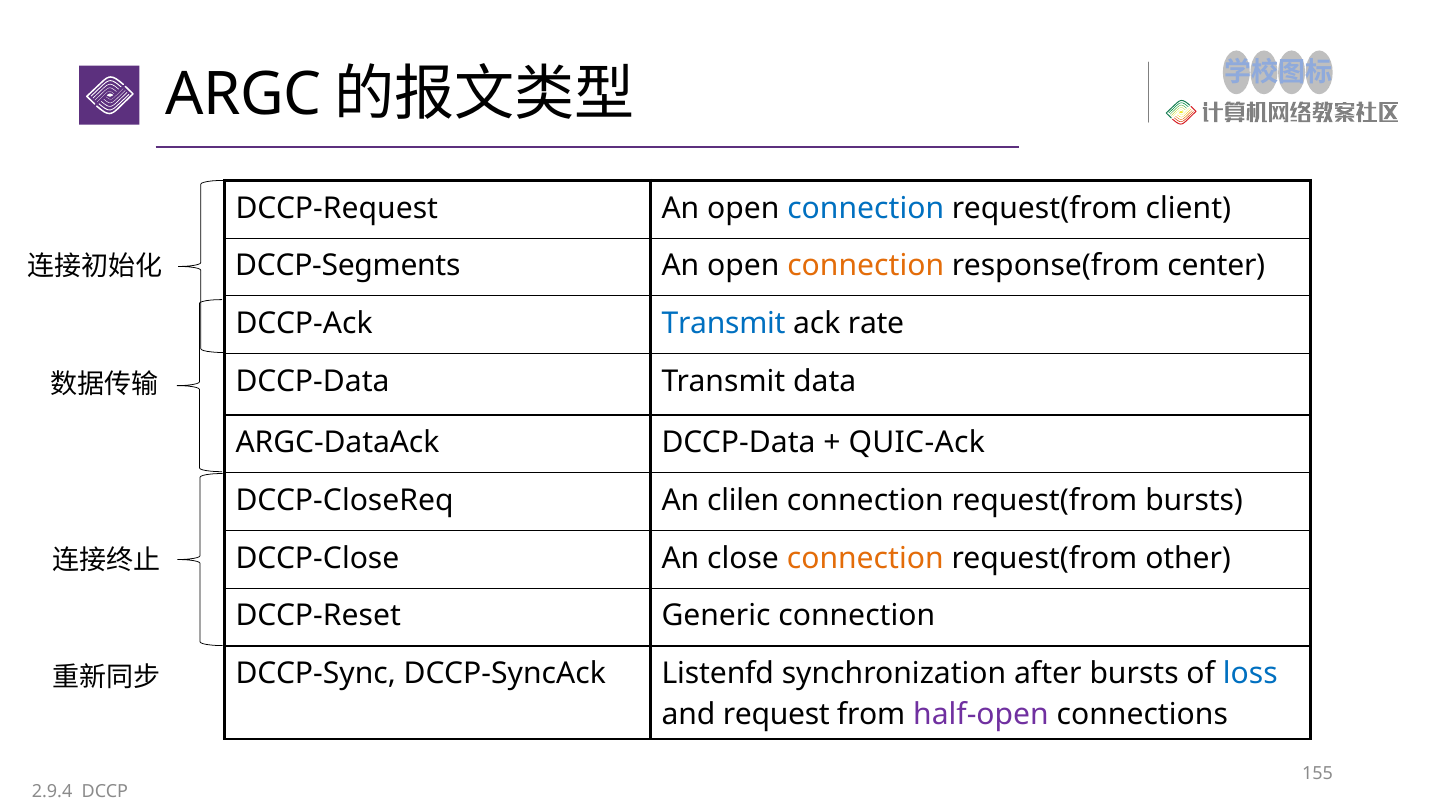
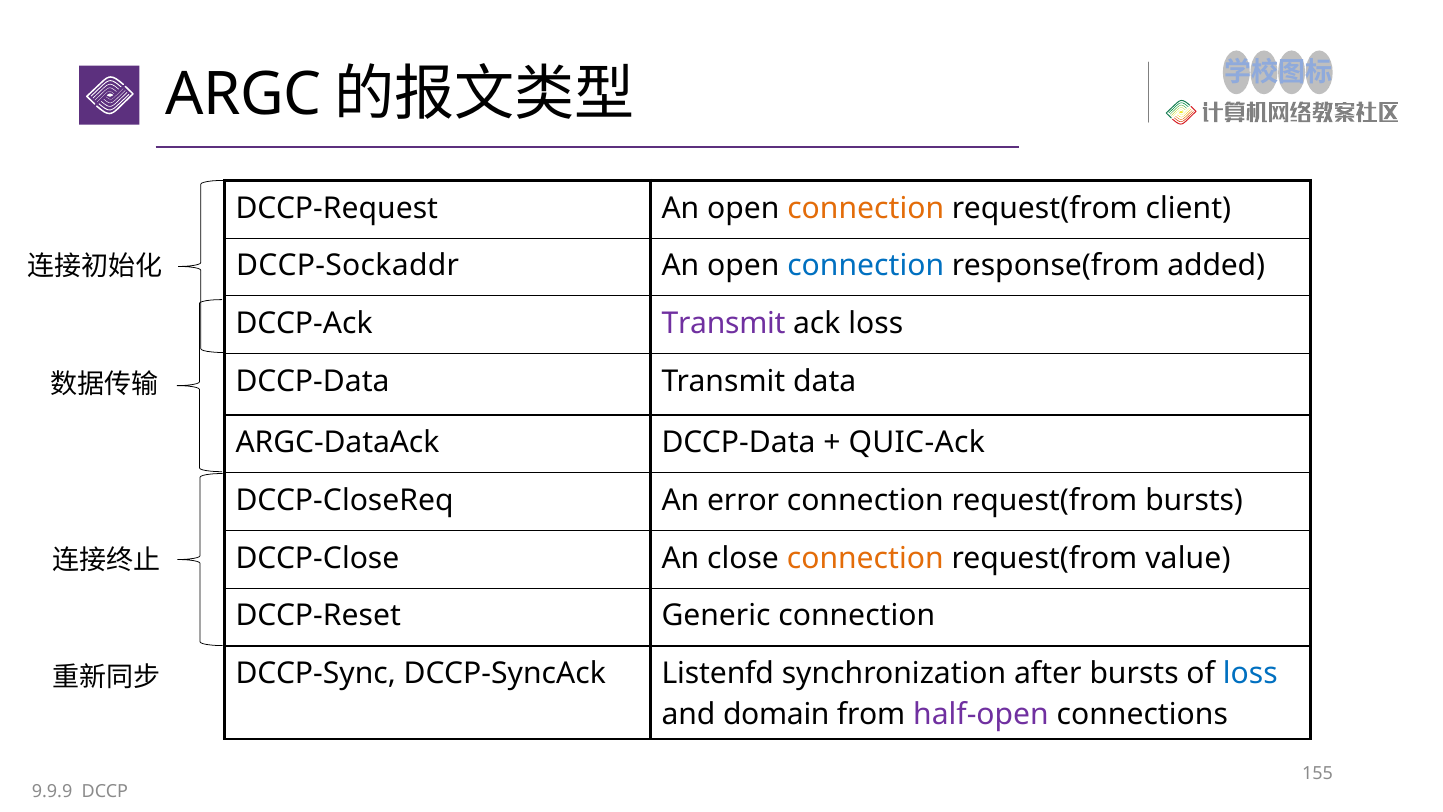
connection at (866, 208) colour: blue -> orange
DCCP-Segments: DCCP-Segments -> DCCP-Sockaddr
connection at (866, 266) colour: orange -> blue
center: center -> added
Transmit at (724, 324) colour: blue -> purple
ack rate: rate -> loss
clilen: clilen -> error
other: other -> value
request: request -> domain
2.9.4: 2.9.4 -> 9.9.9
